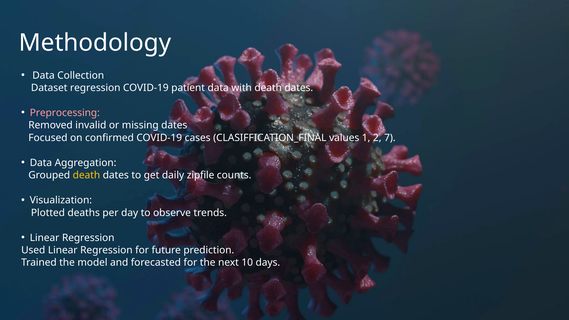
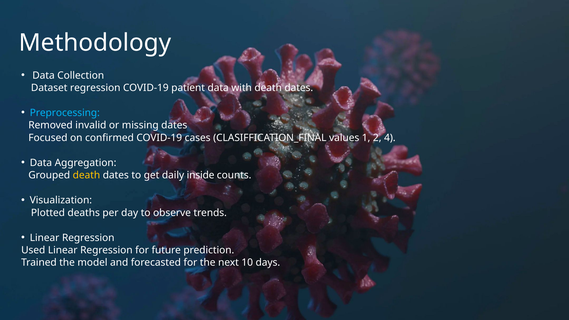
Preprocessing colour: pink -> light blue
7: 7 -> 4
zipfile: zipfile -> inside
